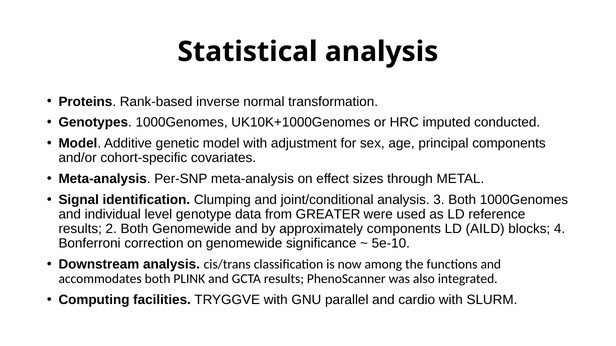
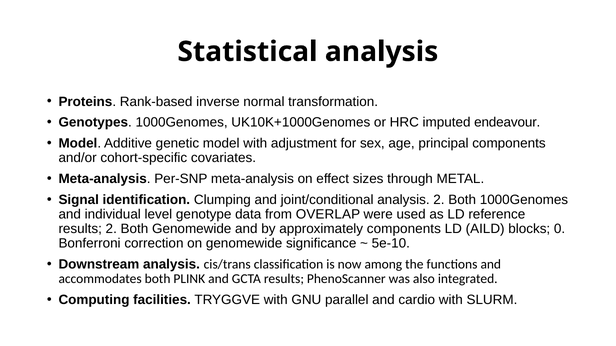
conducted: conducted -> endeavour
analysis 3: 3 -> 2
GREATER: GREATER -> OVERLAP
4: 4 -> 0
